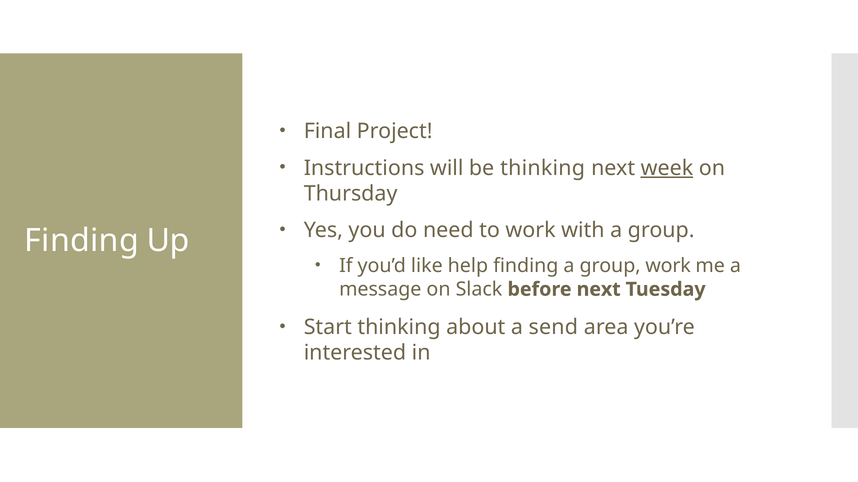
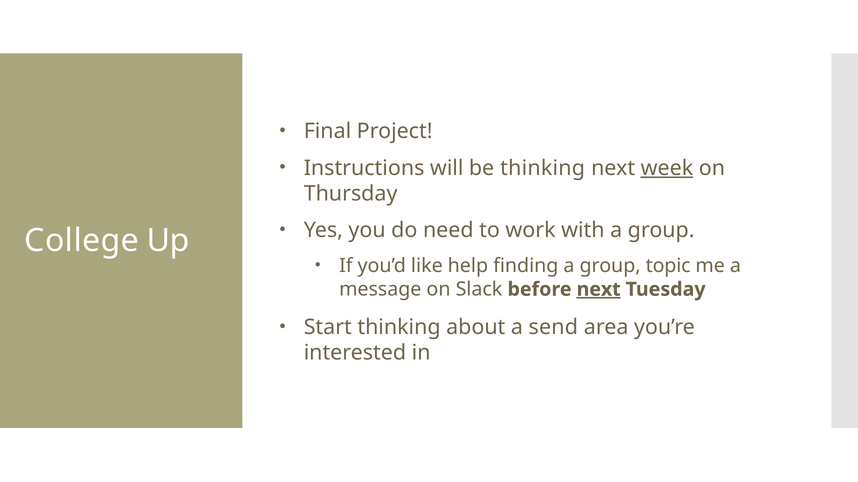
Finding at (82, 241): Finding -> College
group work: work -> topic
next at (599, 290) underline: none -> present
